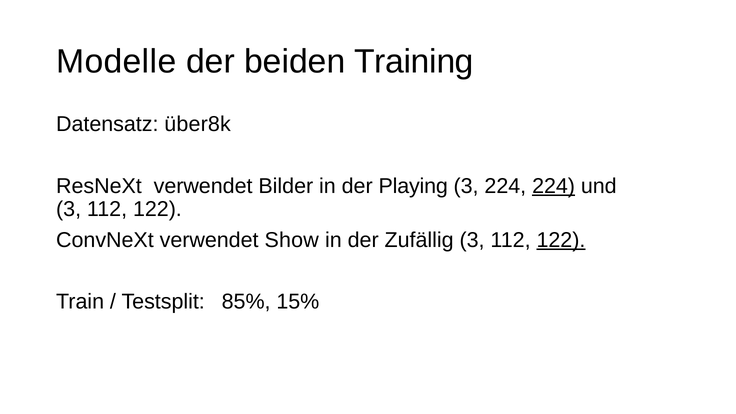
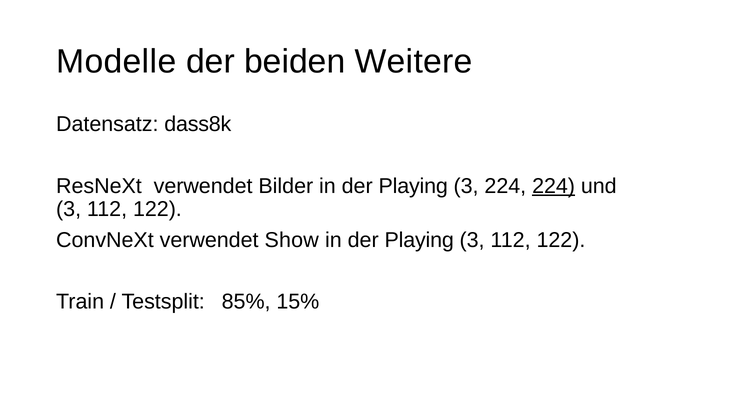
Training: Training -> Weitere
über8k: über8k -> dass8k
Zufällig at (419, 240): Zufällig -> Playing
122 at (561, 240) underline: present -> none
